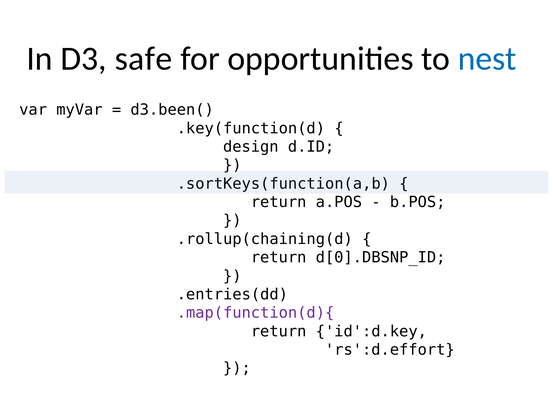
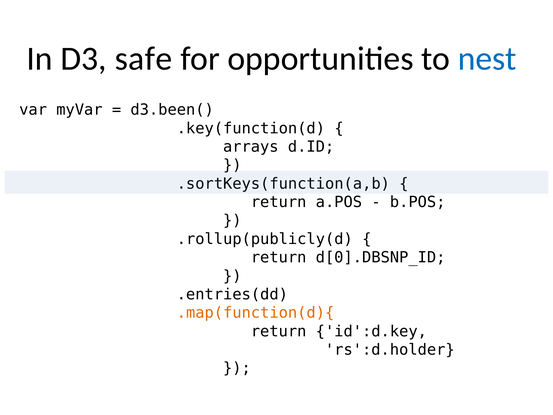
design: design -> arrays
.rollup(chaining(d: .rollup(chaining(d -> .rollup(publicly(d
.map(function(d){ colour: purple -> orange
rs':d.effort: rs':d.effort -> rs':d.holder
